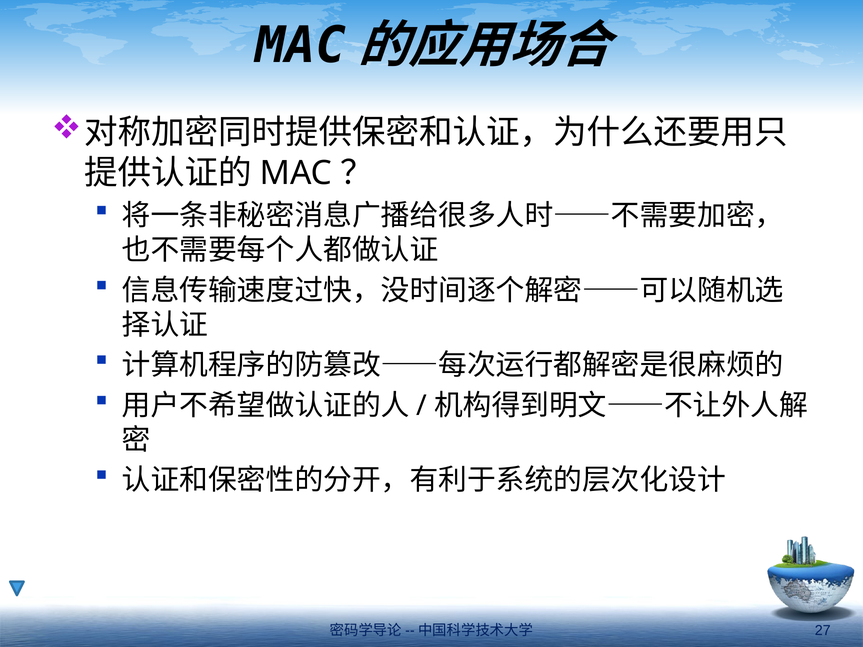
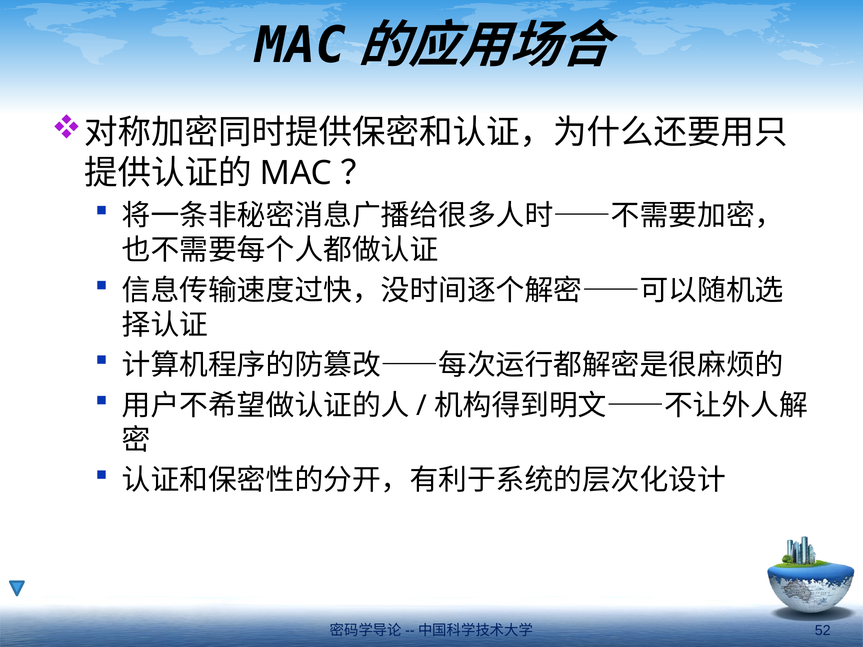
27: 27 -> 52
